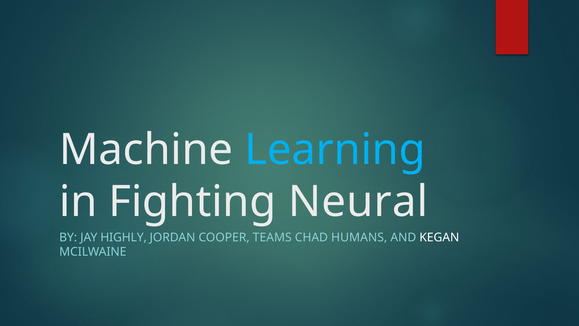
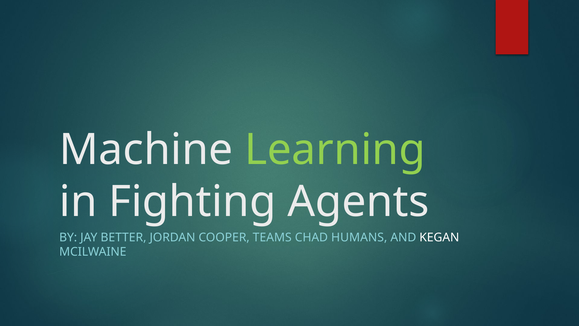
Learning colour: light blue -> light green
Neural: Neural -> Agents
HIGHLY: HIGHLY -> BETTER
